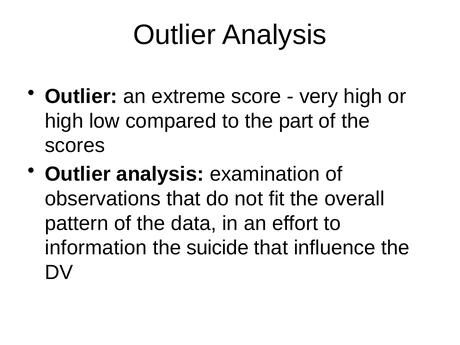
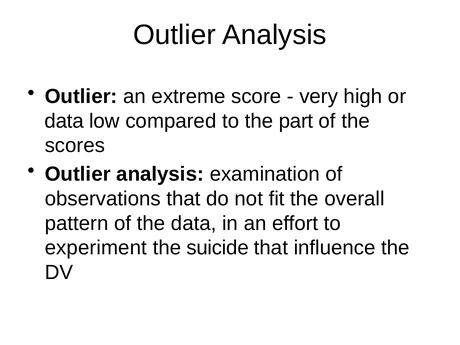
high at (64, 121): high -> data
information: information -> experiment
